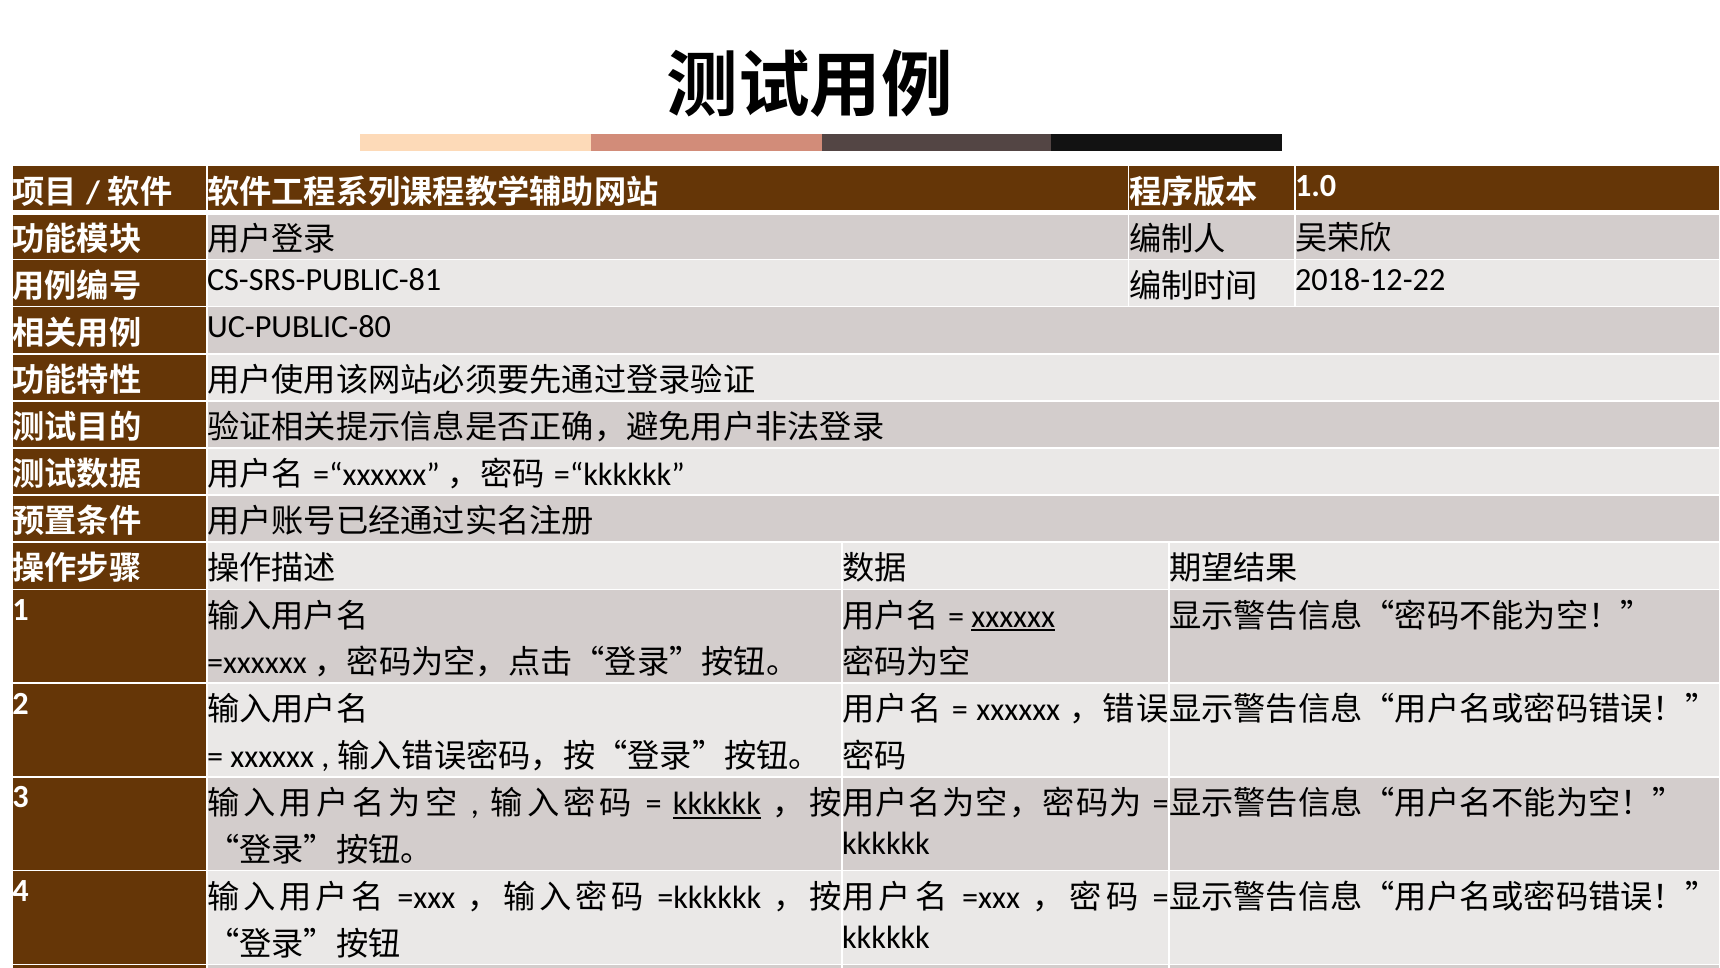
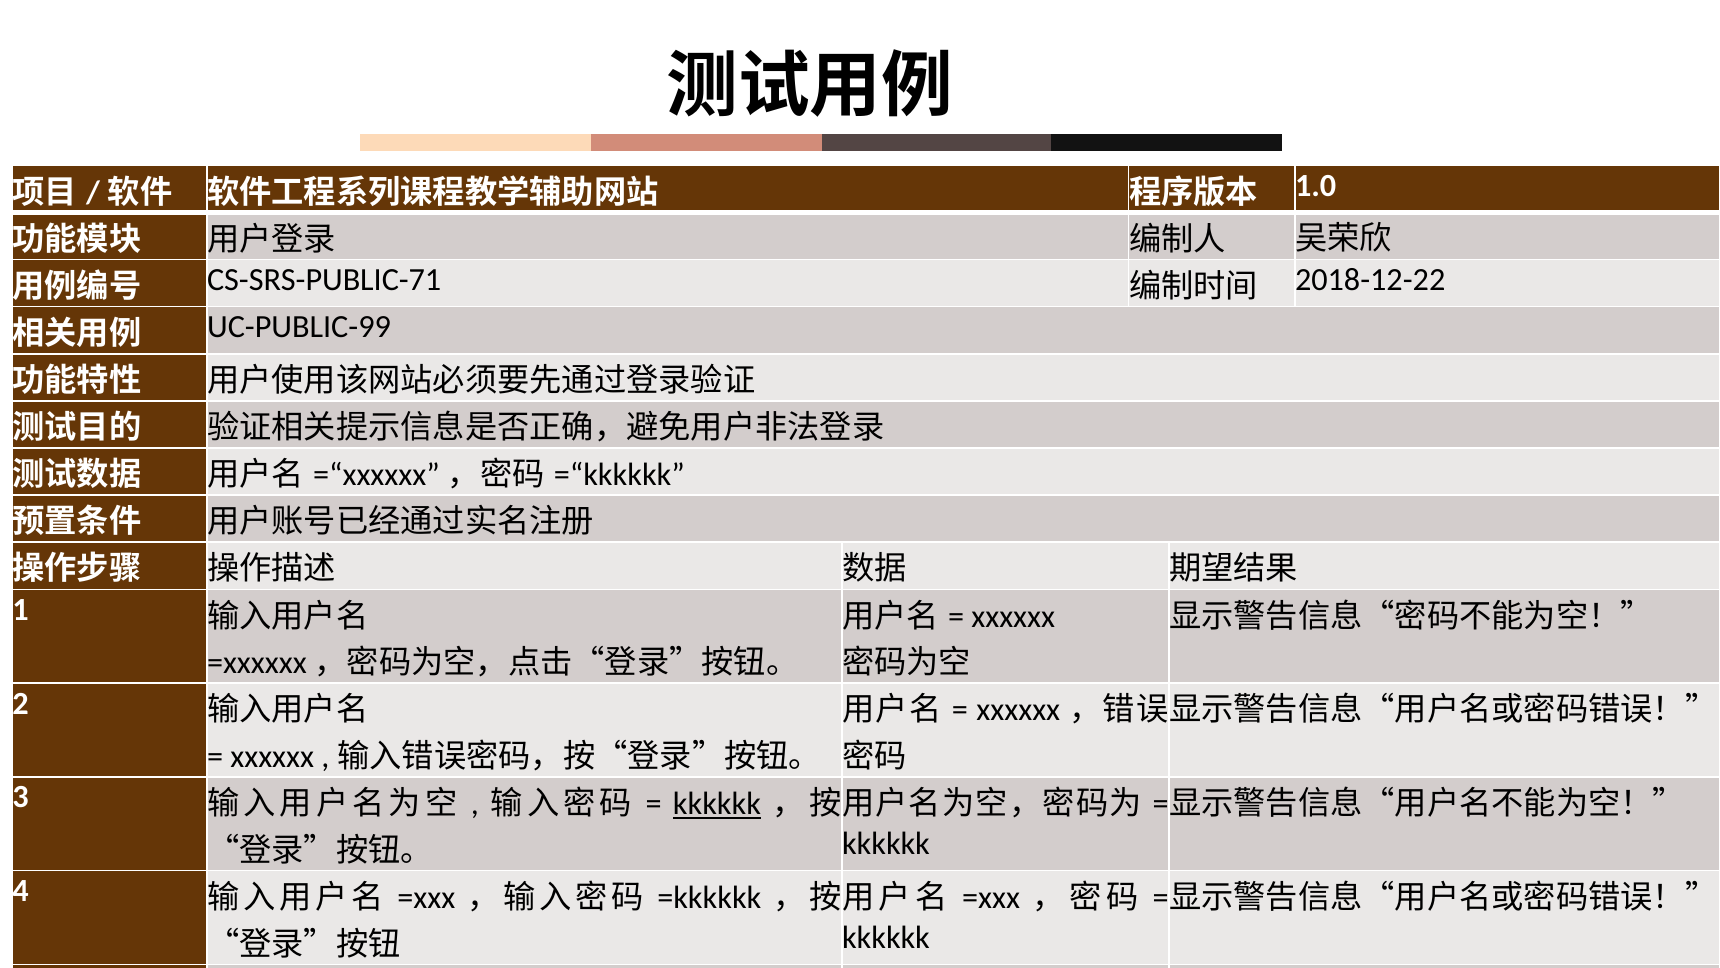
CS-SRS-PUBLIC-81: CS-SRS-PUBLIC-81 -> CS-SRS-PUBLIC-71
UC-PUBLIC-80: UC-PUBLIC-80 -> UC-PUBLIC-99
xxxxxx at (1013, 616) underline: present -> none
